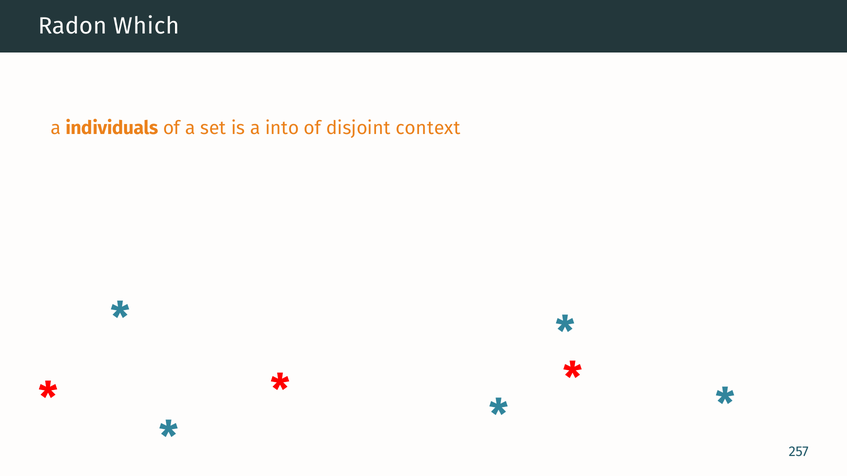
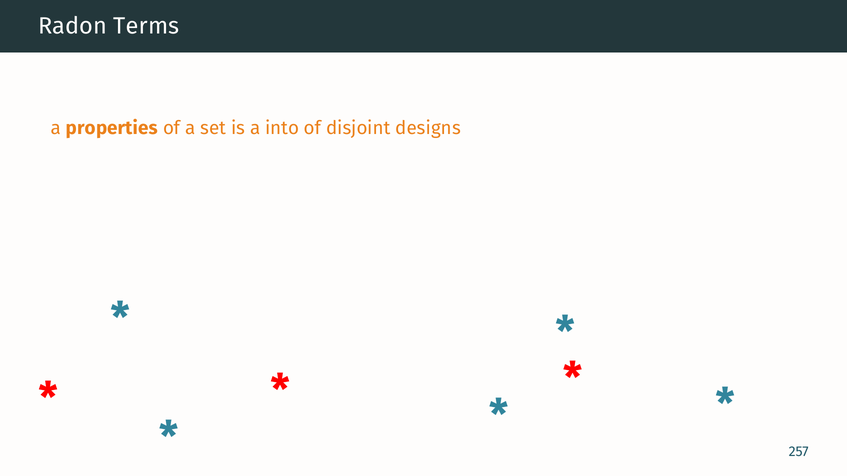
Which: Which -> Terms
individuals: individuals -> properties
context: context -> designs
